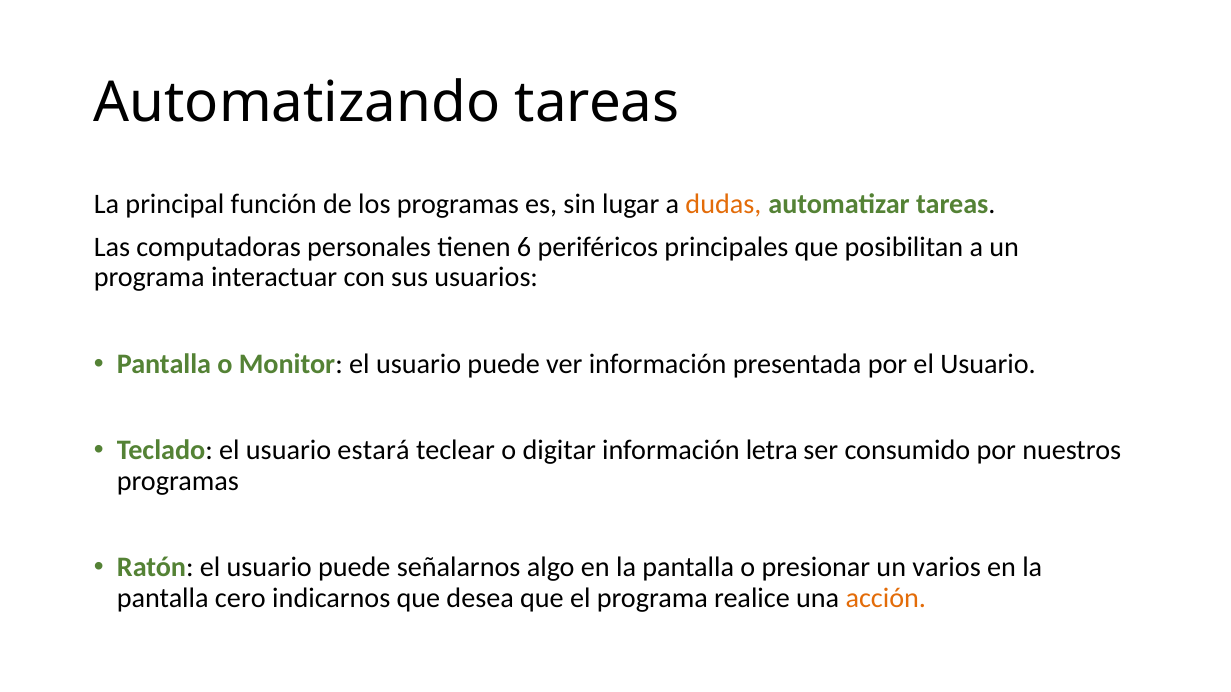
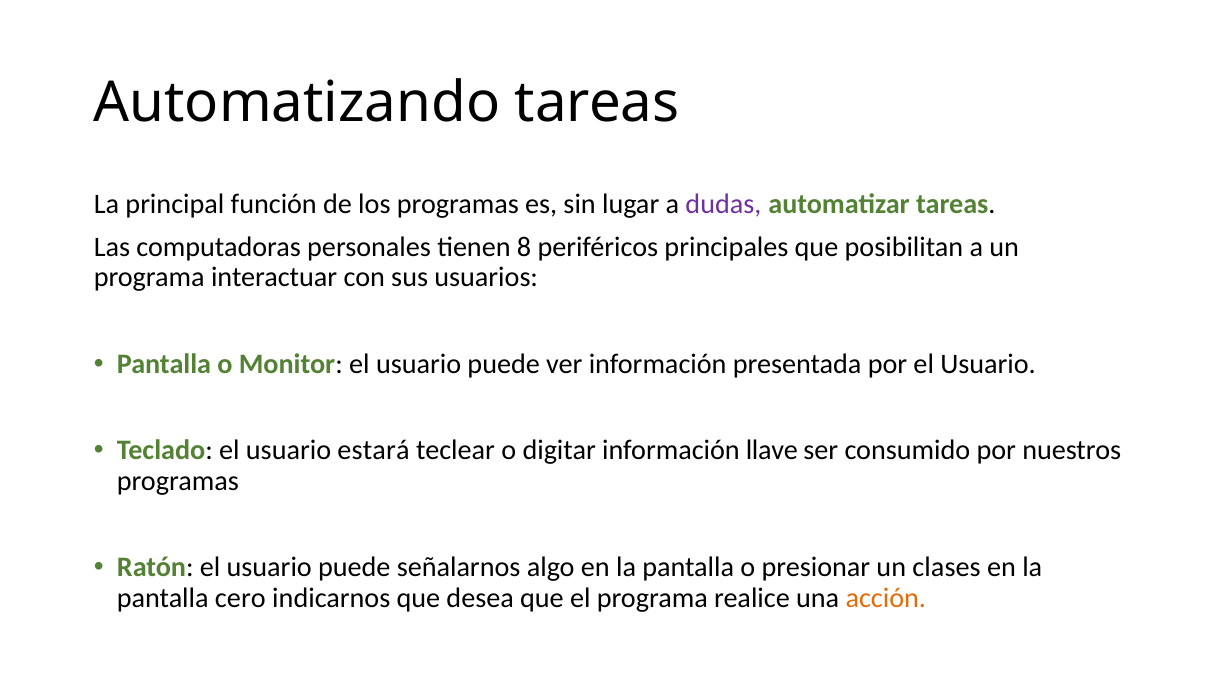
dudas colour: orange -> purple
6: 6 -> 8
letra: letra -> llave
varios: varios -> clases
